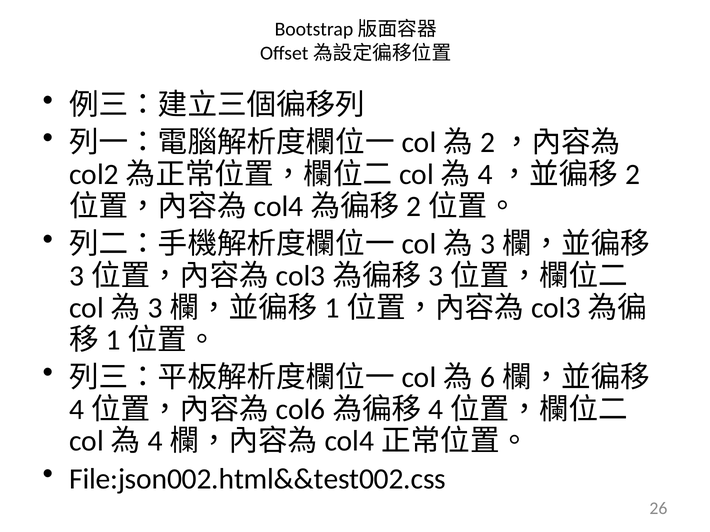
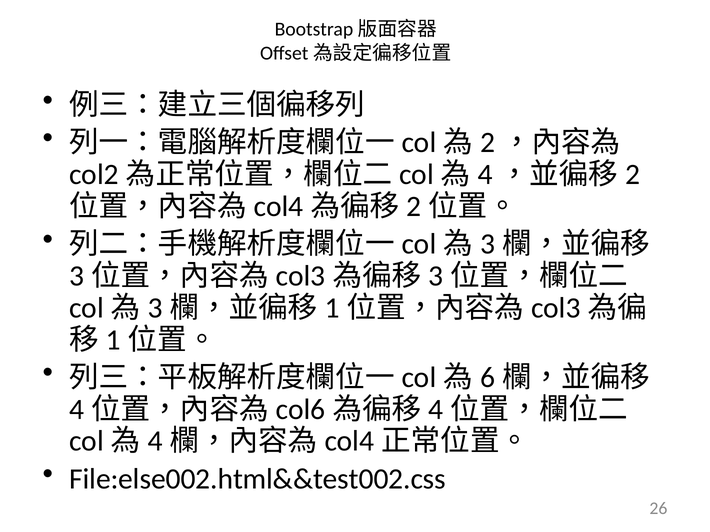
File:json002.html&&test002.css: File:json002.html&&test002.css -> File:else002.html&&test002.css
